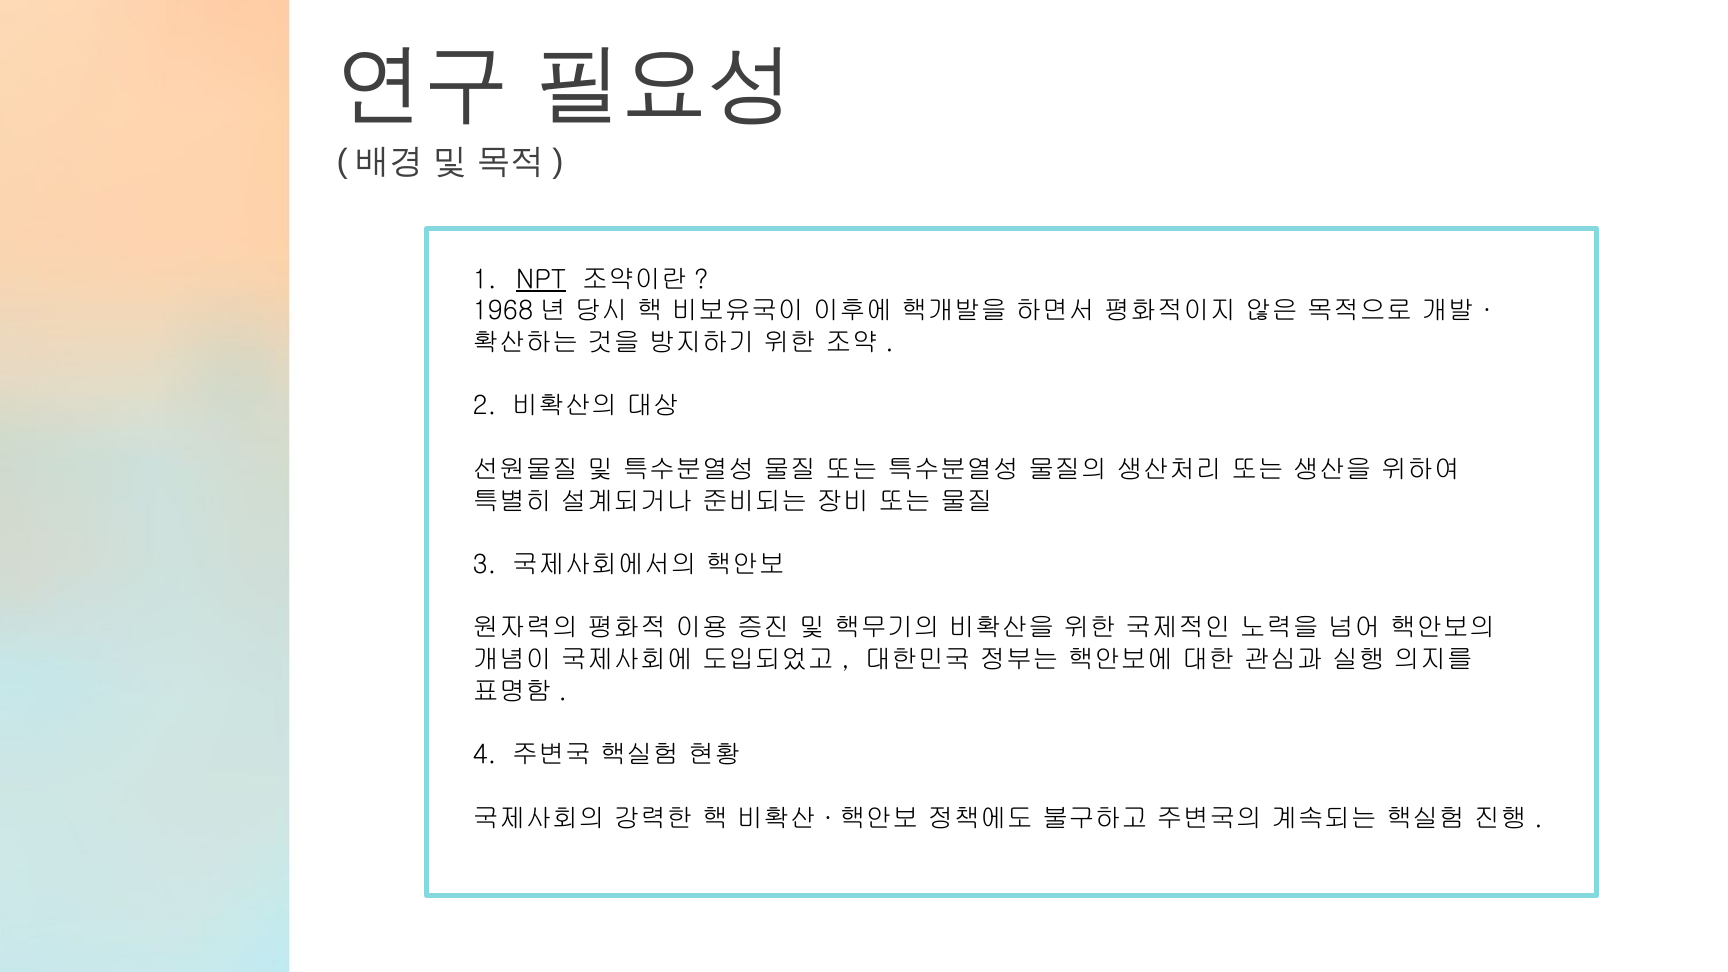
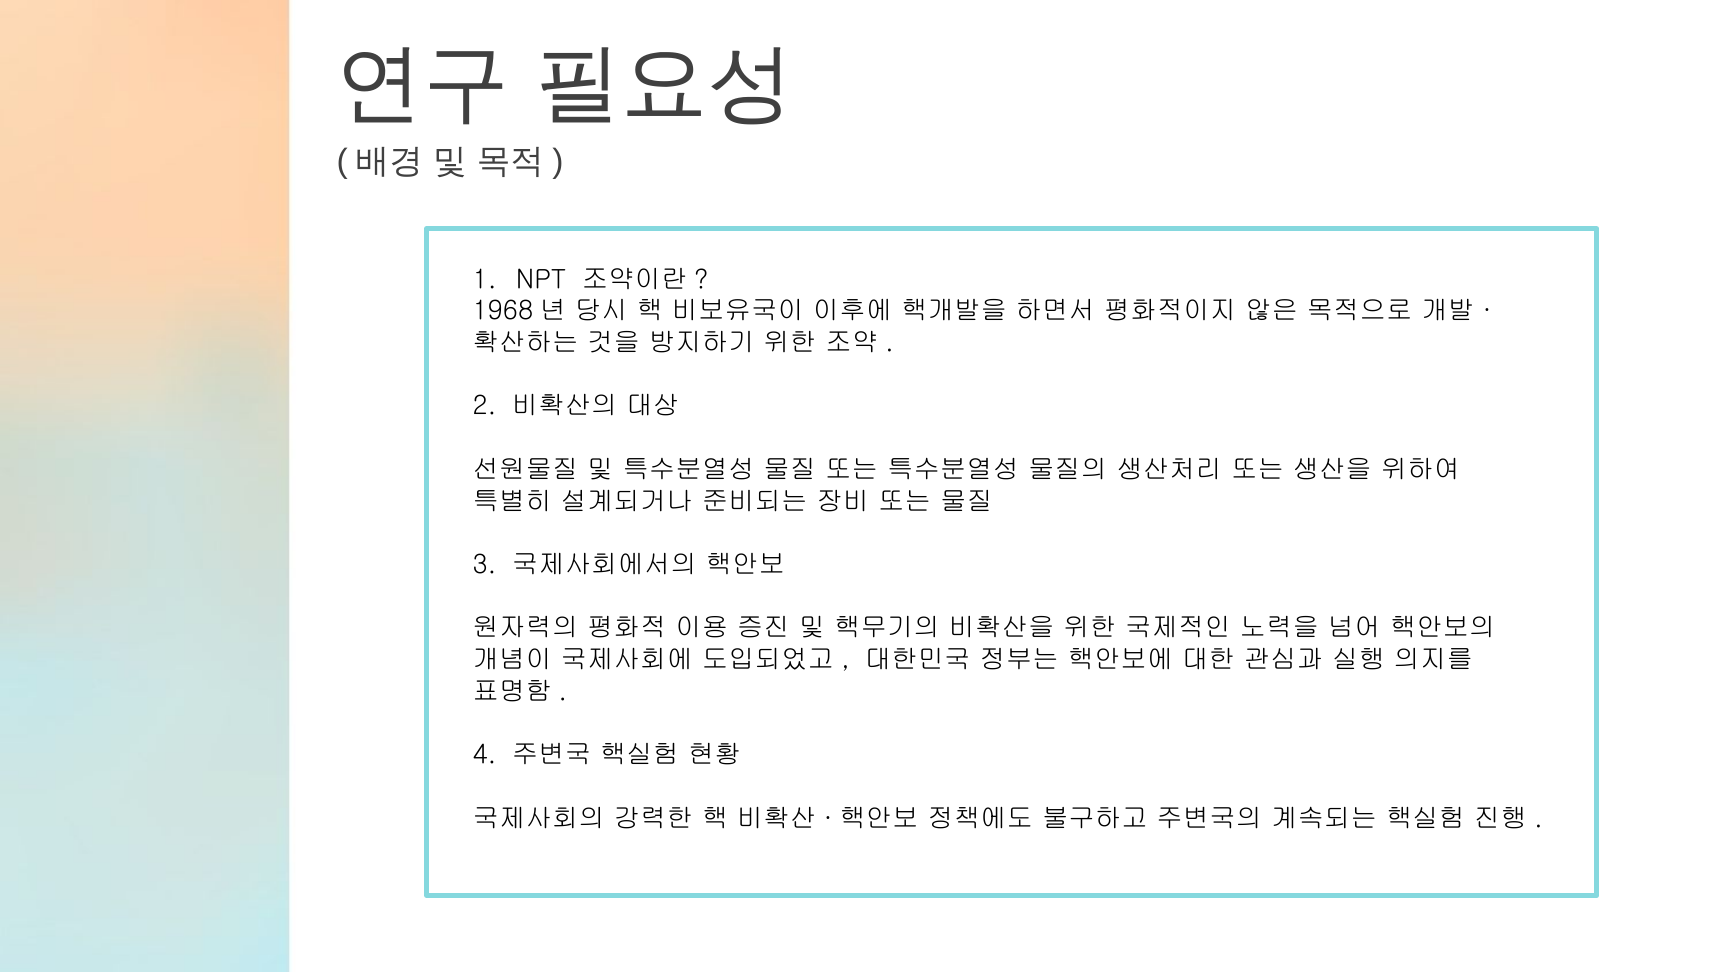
NPT underline: present -> none
